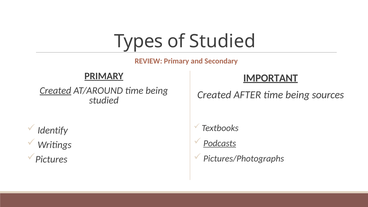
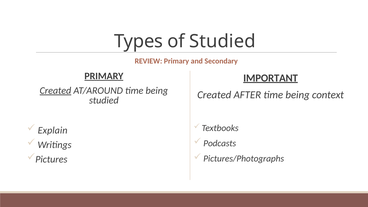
sources: sources -> context
Identify: Identify -> Explain
Podcasts underline: present -> none
